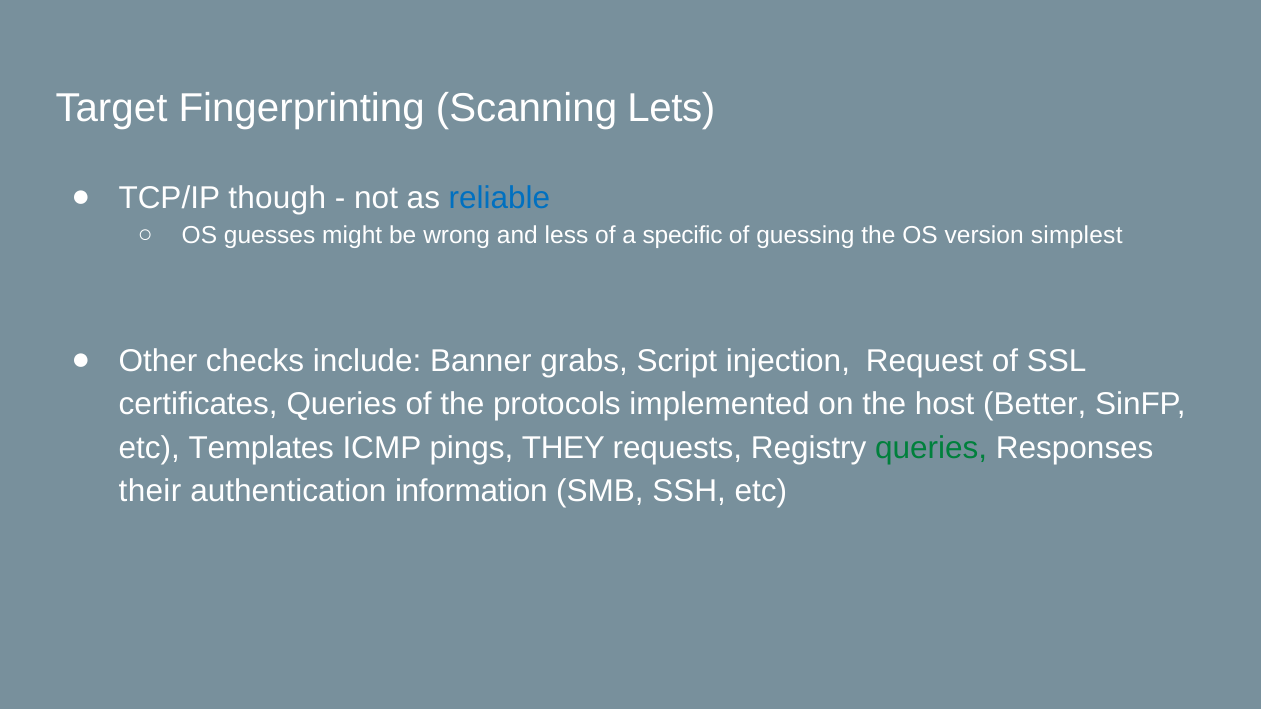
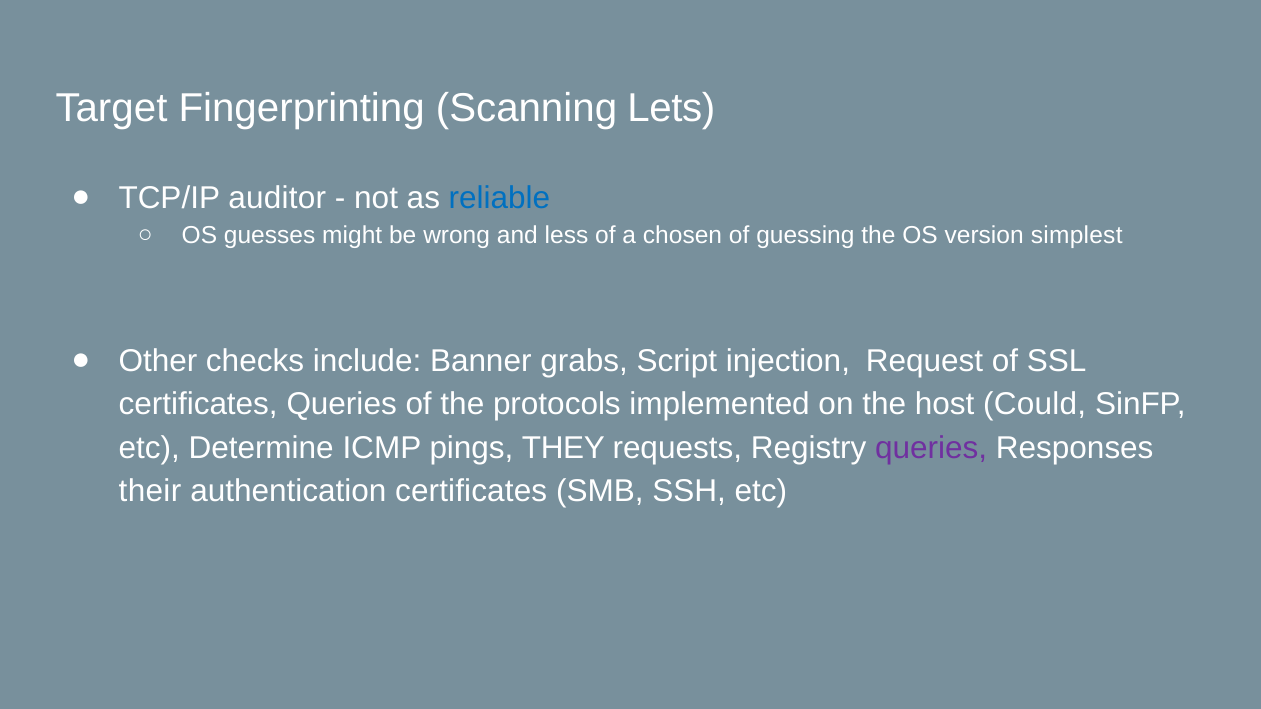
though: though -> auditor
specific: specific -> chosen
Better: Better -> Could
Templates: Templates -> Determine
queries at (931, 448) colour: green -> purple
authentication information: information -> certificates
